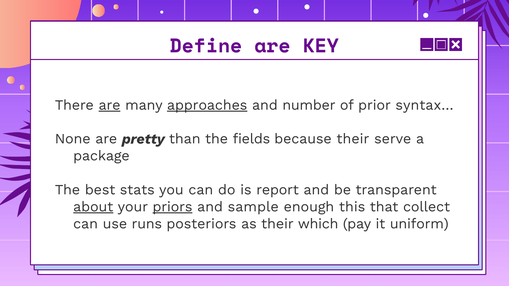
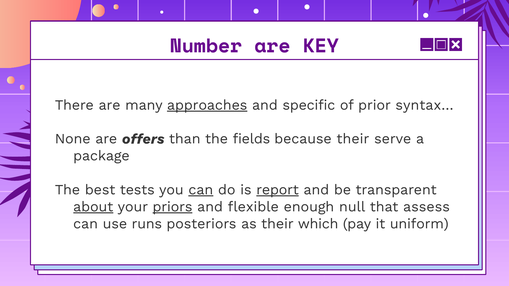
Define: Define -> Number
are at (110, 105) underline: present -> none
number: number -> specific
pretty: pretty -> offers
stats: stats -> tests
can at (201, 190) underline: none -> present
report underline: none -> present
sample: sample -> flexible
this: this -> null
collect: collect -> assess
